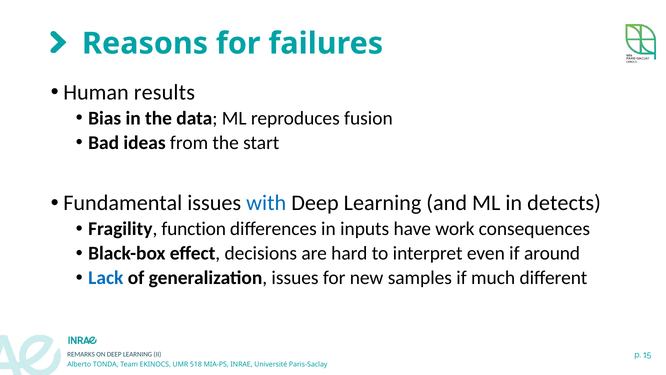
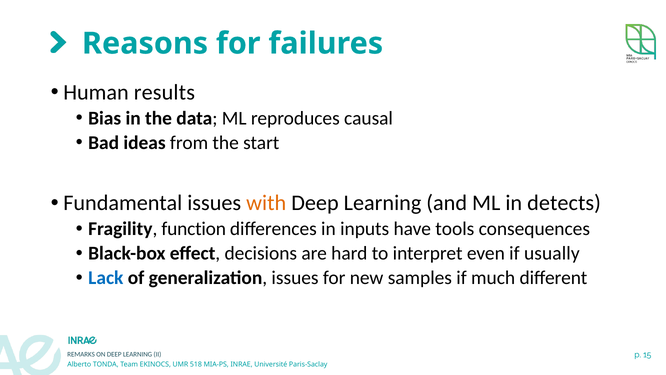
fusion: fusion -> causal
with colour: blue -> orange
work: work -> tools
around: around -> usually
